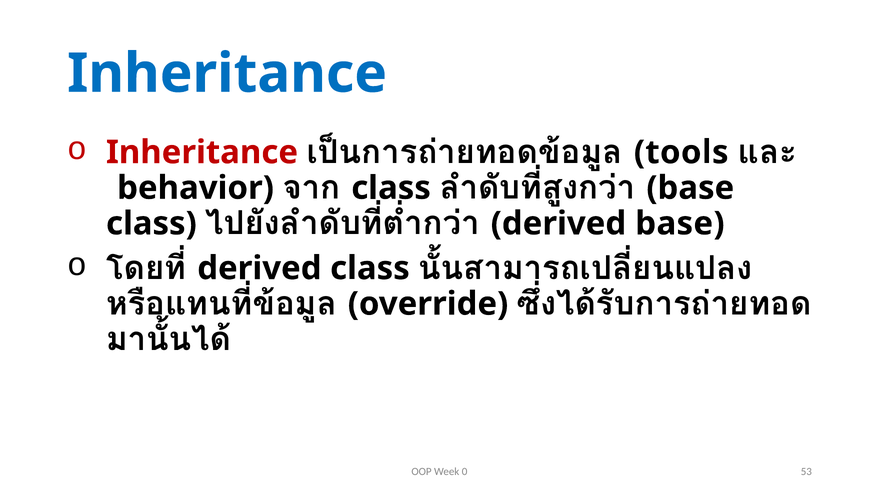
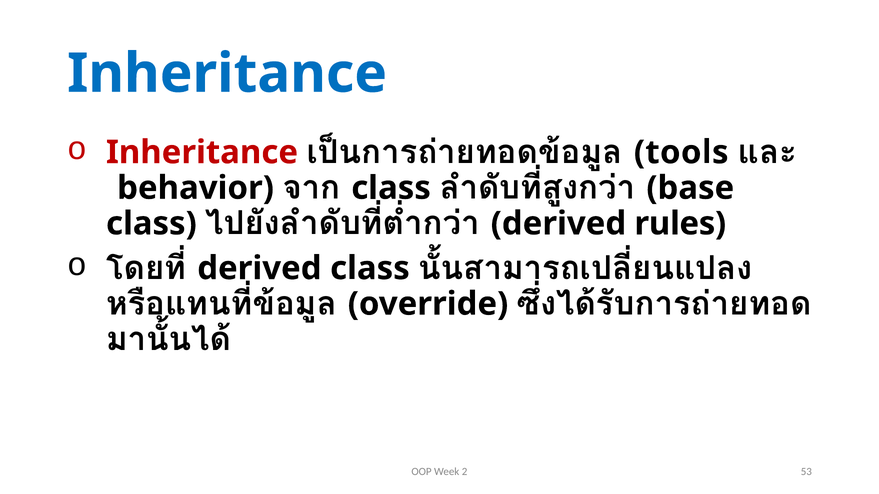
derived base: base -> rules
0: 0 -> 2
